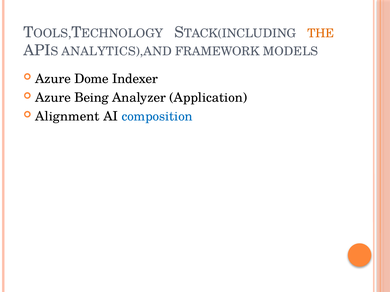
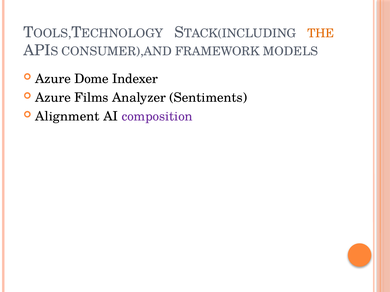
ANALYTICS),AND: ANALYTICS),AND -> CONSUMER),AND
Being: Being -> Films
Application: Application -> Sentiments
composition colour: blue -> purple
